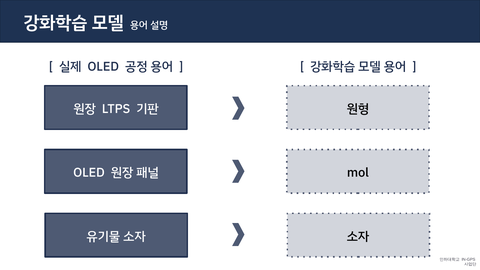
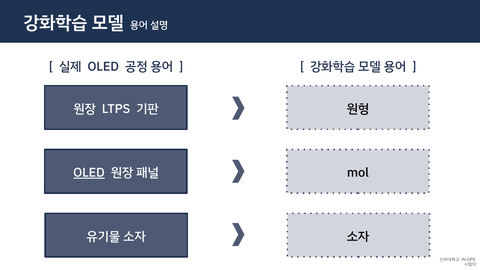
OLED at (89, 173) underline: none -> present
